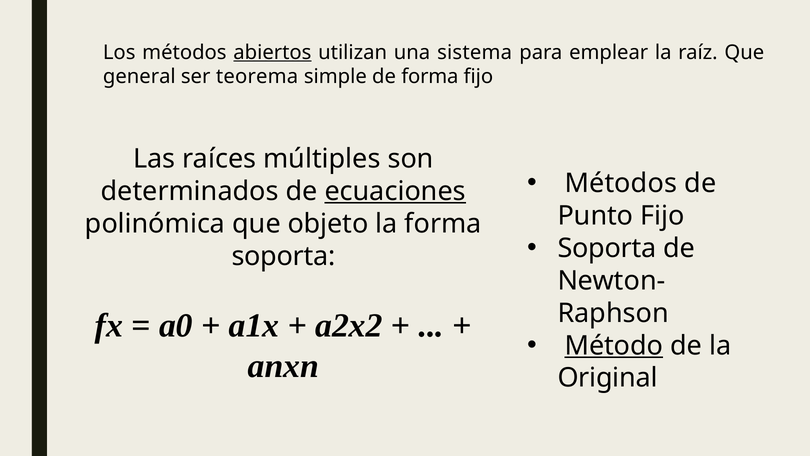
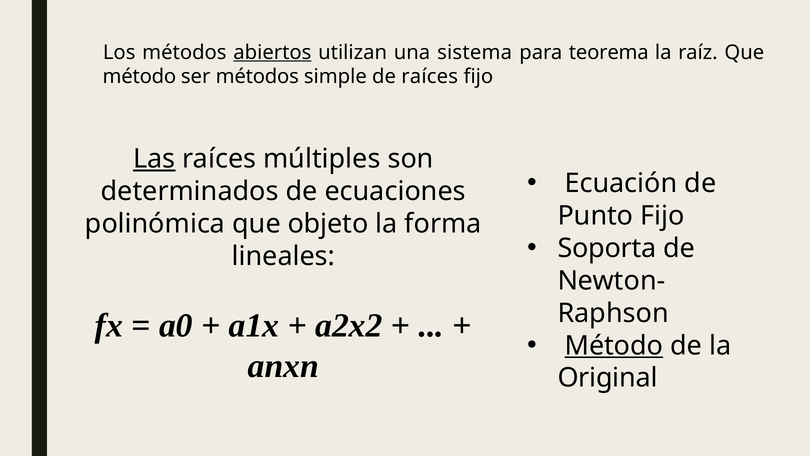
emplear: emplear -> teorema
general at (139, 77): general -> método
ser teorema: teorema -> métodos
de forma: forma -> raíces
Las underline: none -> present
Métodos at (621, 183): Métodos -> Ecuación
ecuaciones underline: present -> none
soporta at (284, 256): soporta -> lineales
